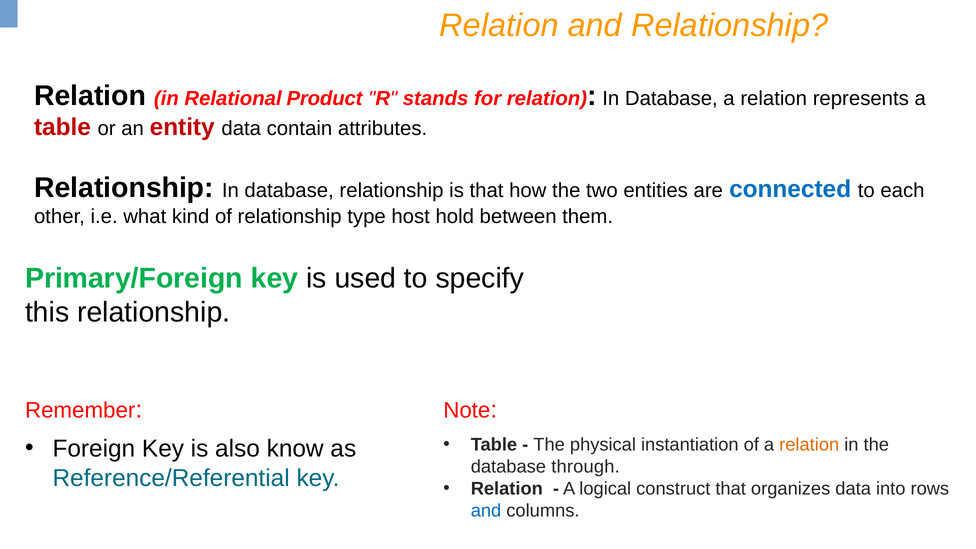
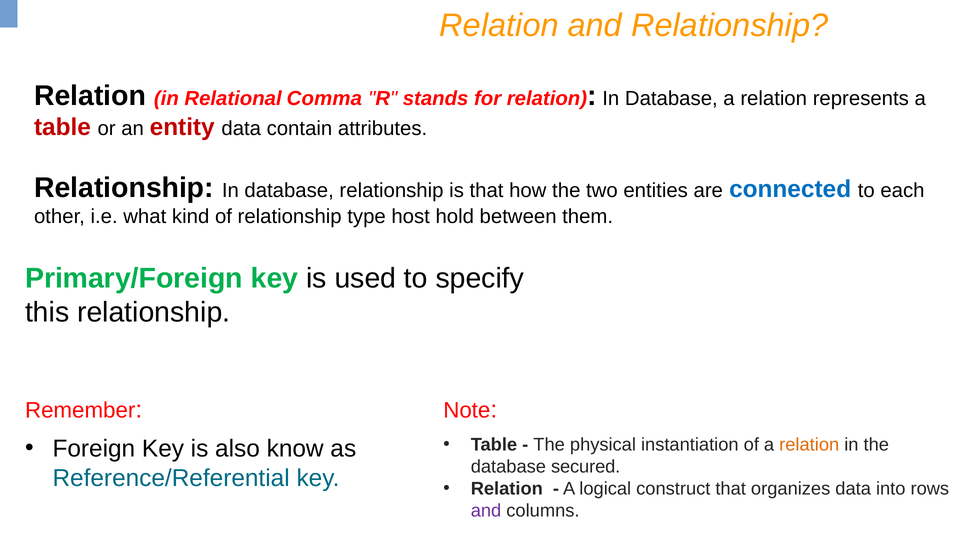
Product: Product -> Comma
through: through -> secured
and at (486, 511) colour: blue -> purple
